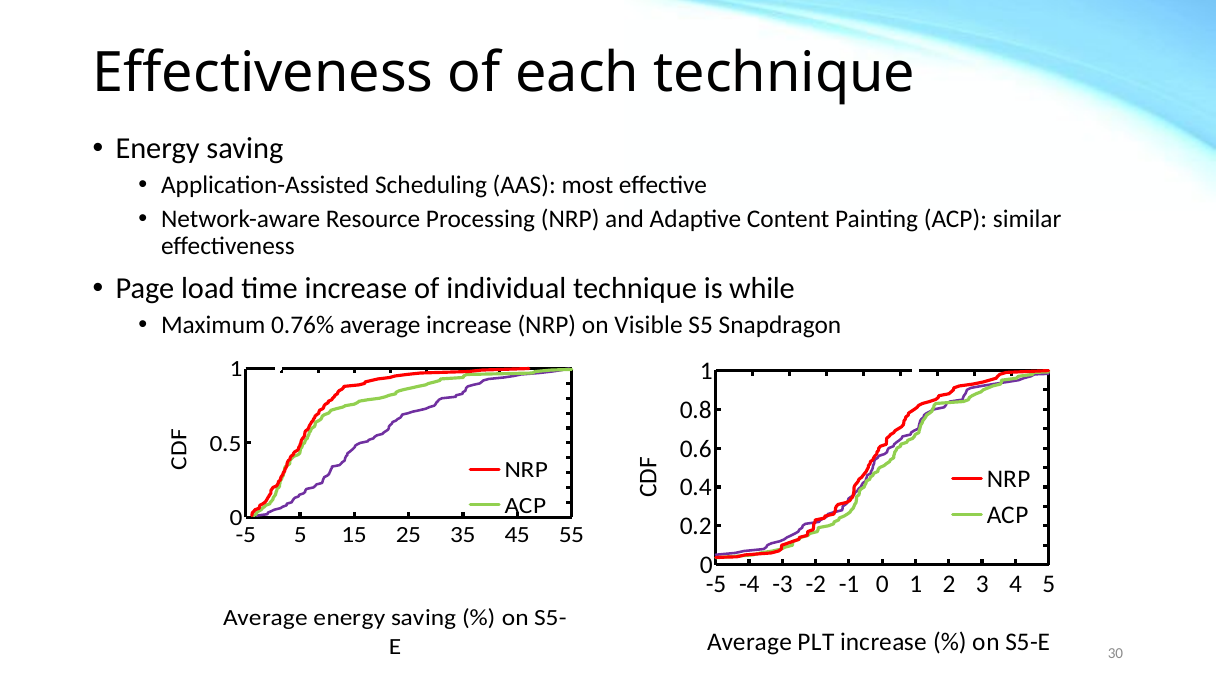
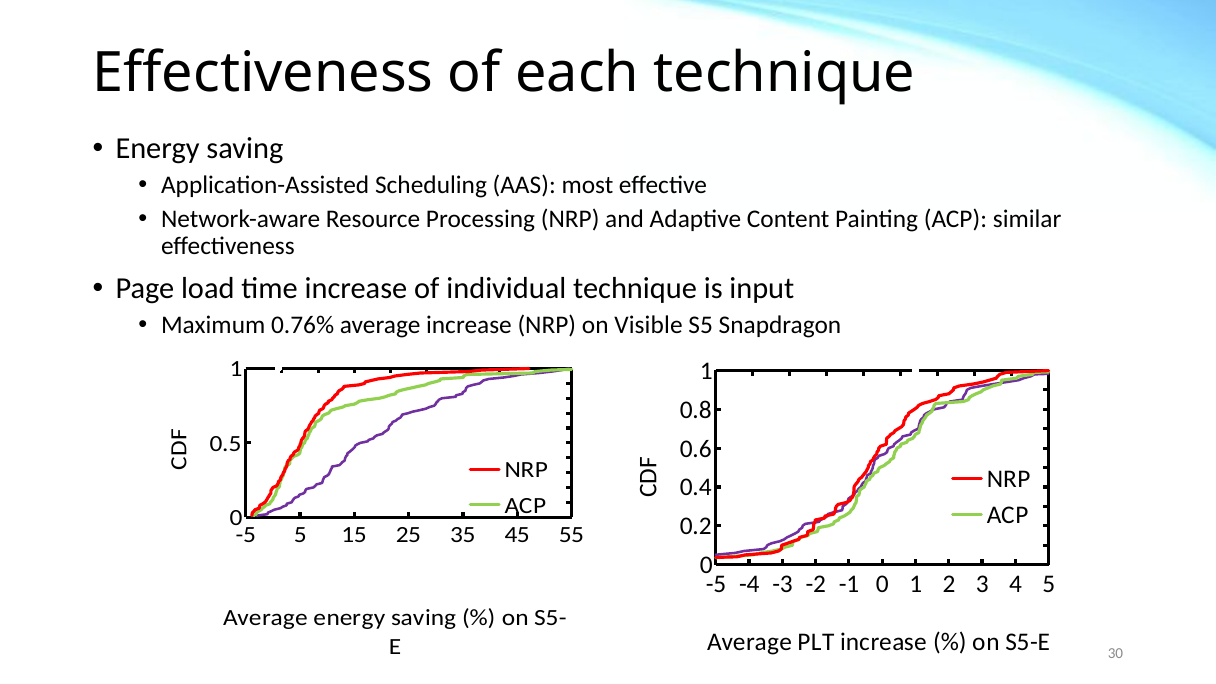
while: while -> input
